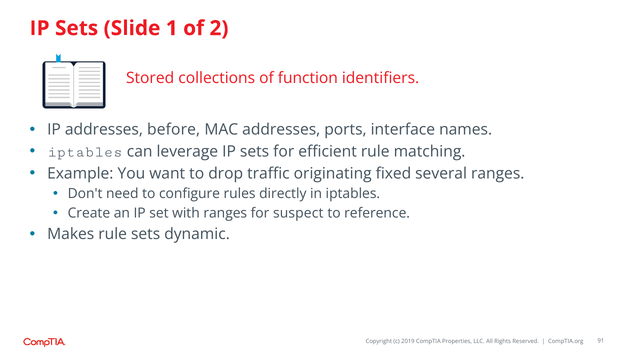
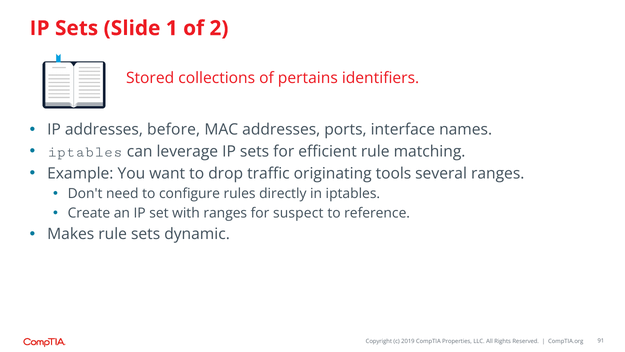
function: function -> pertains
fixed: fixed -> tools
